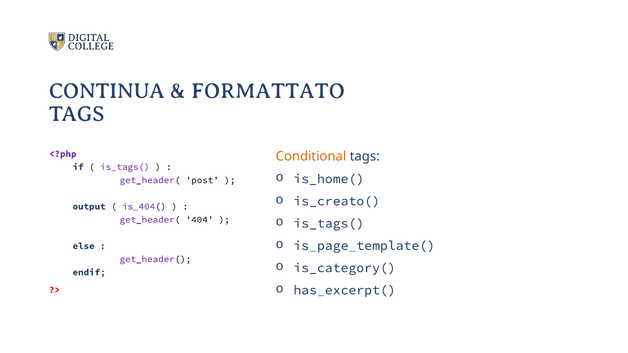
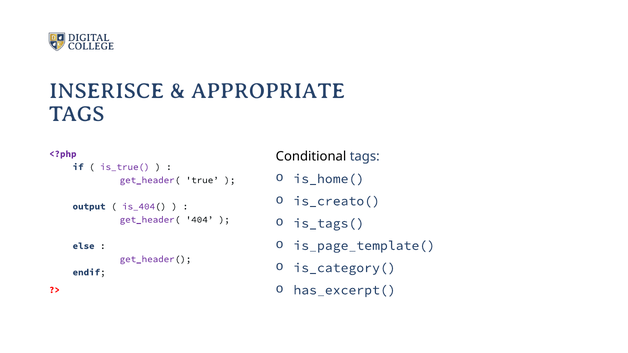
CONTINUA: CONTINUA -> INSERISCE
FORMATTATO: FORMATTATO -> APPROPRIATE
Conditional colour: orange -> black
is_tags( at (125, 167): is_tags( -> is_true(
post: post -> true
